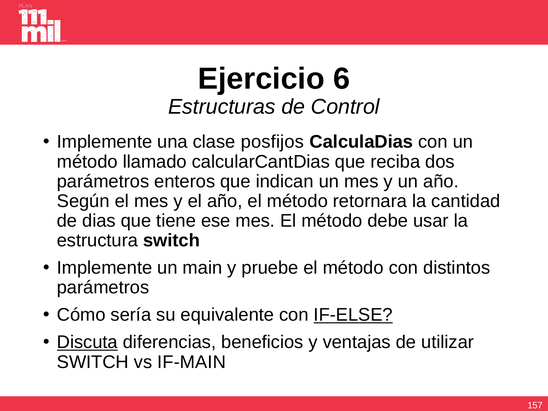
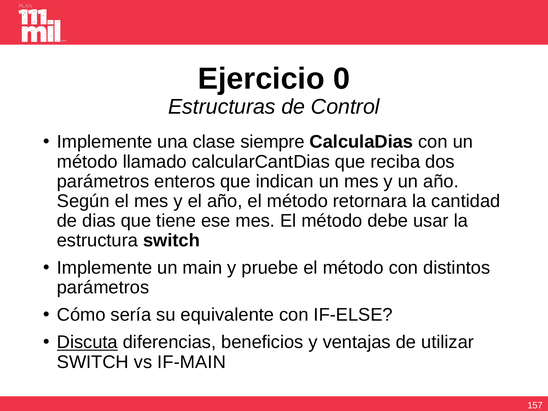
6: 6 -> 0
posfijos: posfijos -> siempre
IF-ELSE underline: present -> none
